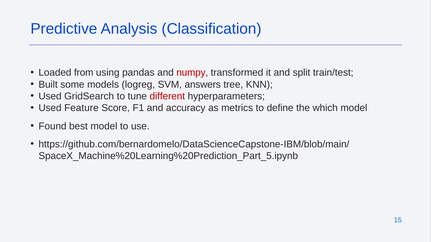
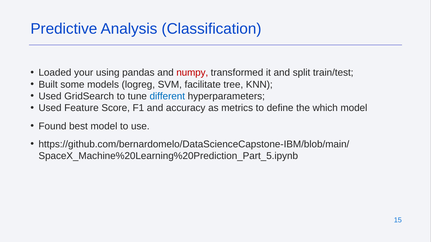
from: from -> your
answers: answers -> facilitate
different colour: red -> blue
